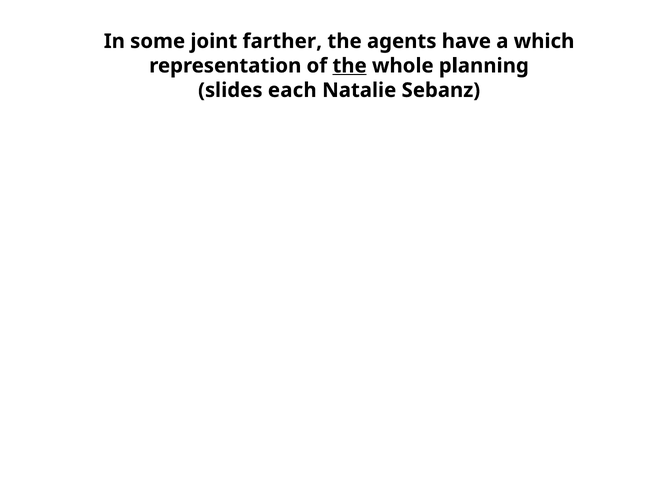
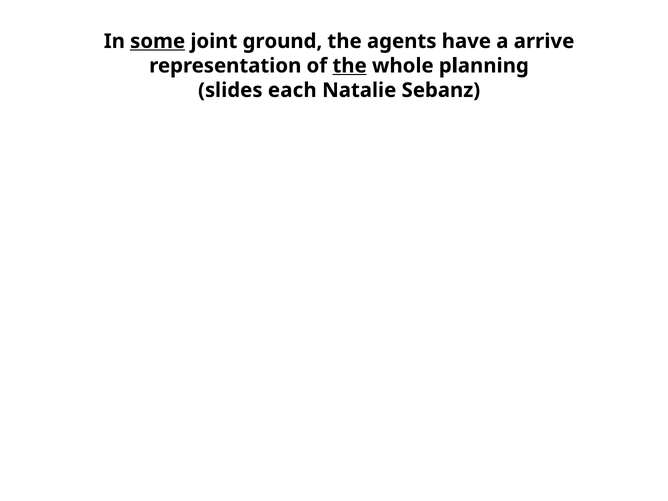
some underline: none -> present
farther: farther -> ground
which: which -> arrive
